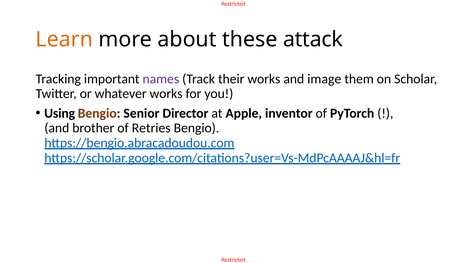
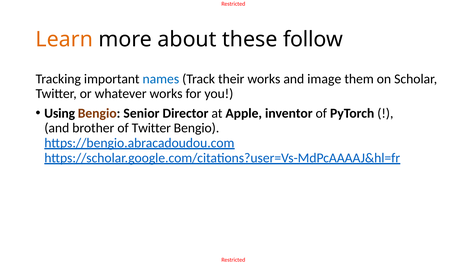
attack: attack -> follow
names colour: purple -> blue
of Retries: Retries -> Twitter
